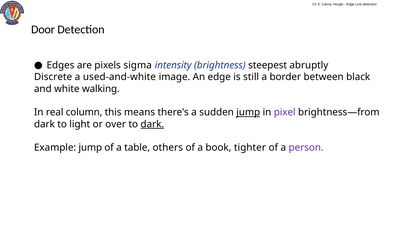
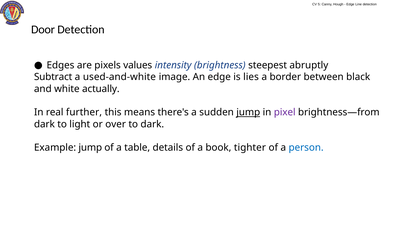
sigma: sigma -> values
Discrete: Discrete -> Subtract
still: still -> lies
walking: walking -> actually
column: column -> further
dark at (152, 124) underline: present -> none
others: others -> details
person colour: purple -> blue
